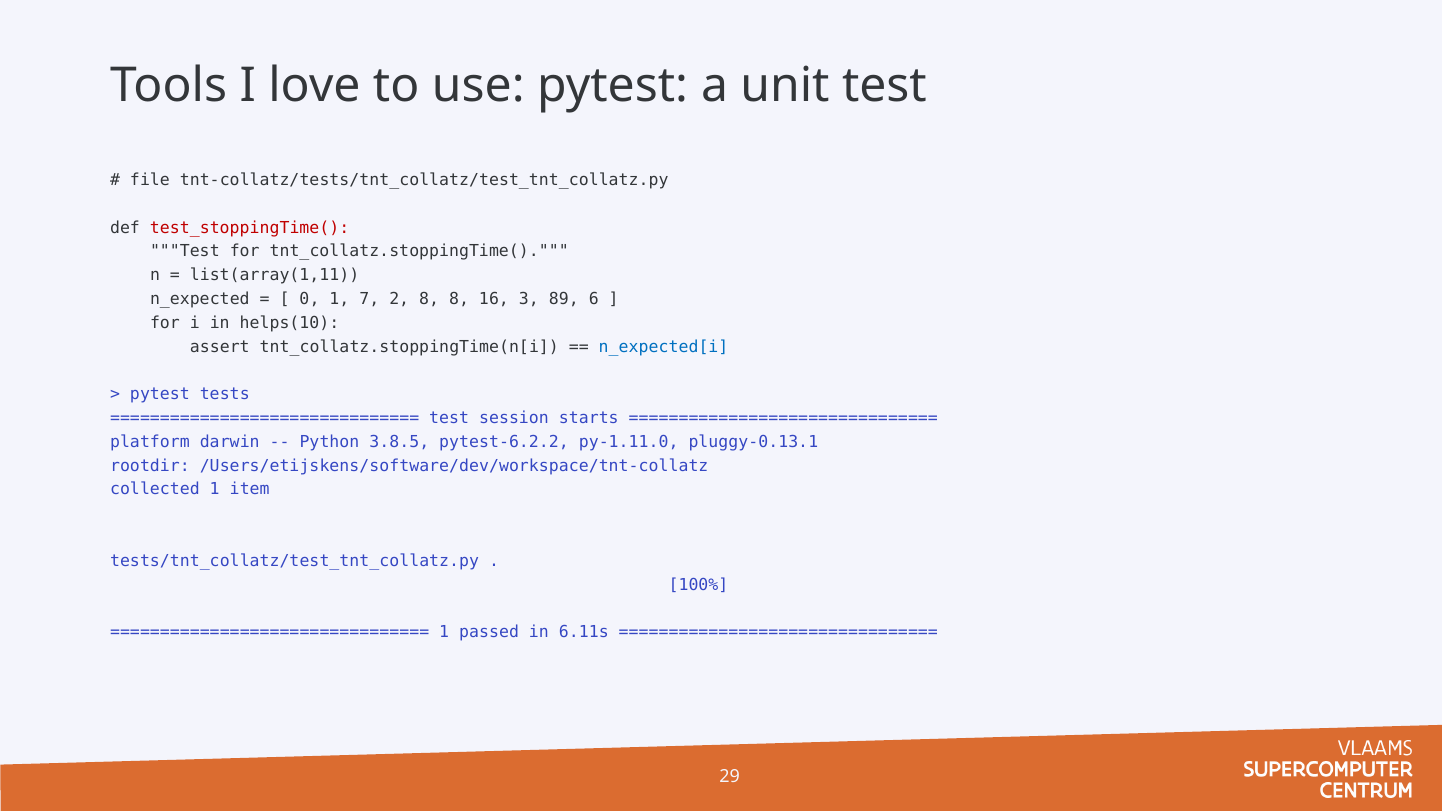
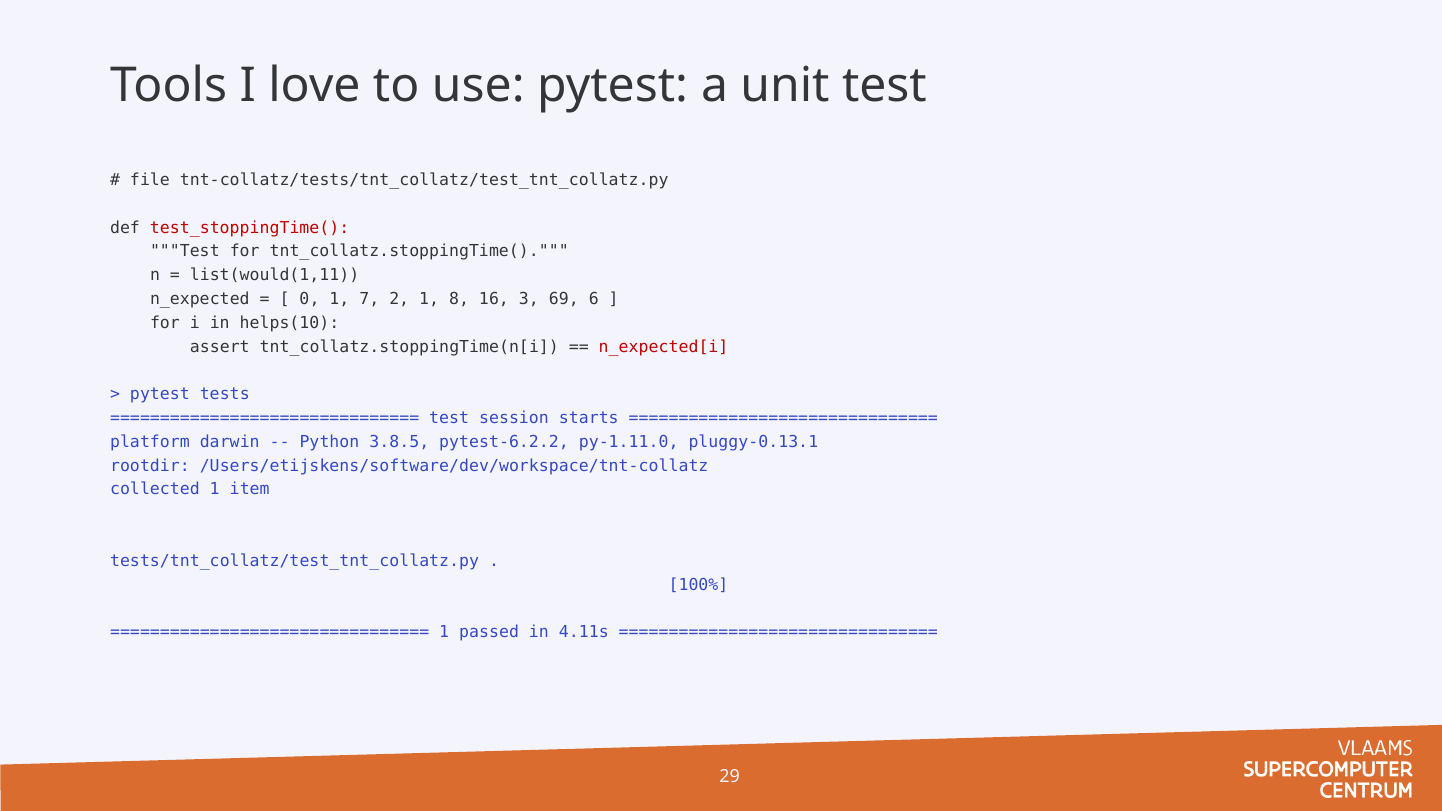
list(array(1,11: list(array(1,11 -> list(would(1,11
2 8: 8 -> 1
89: 89 -> 69
n_expected[i colour: blue -> red
6.11s: 6.11s -> 4.11s
